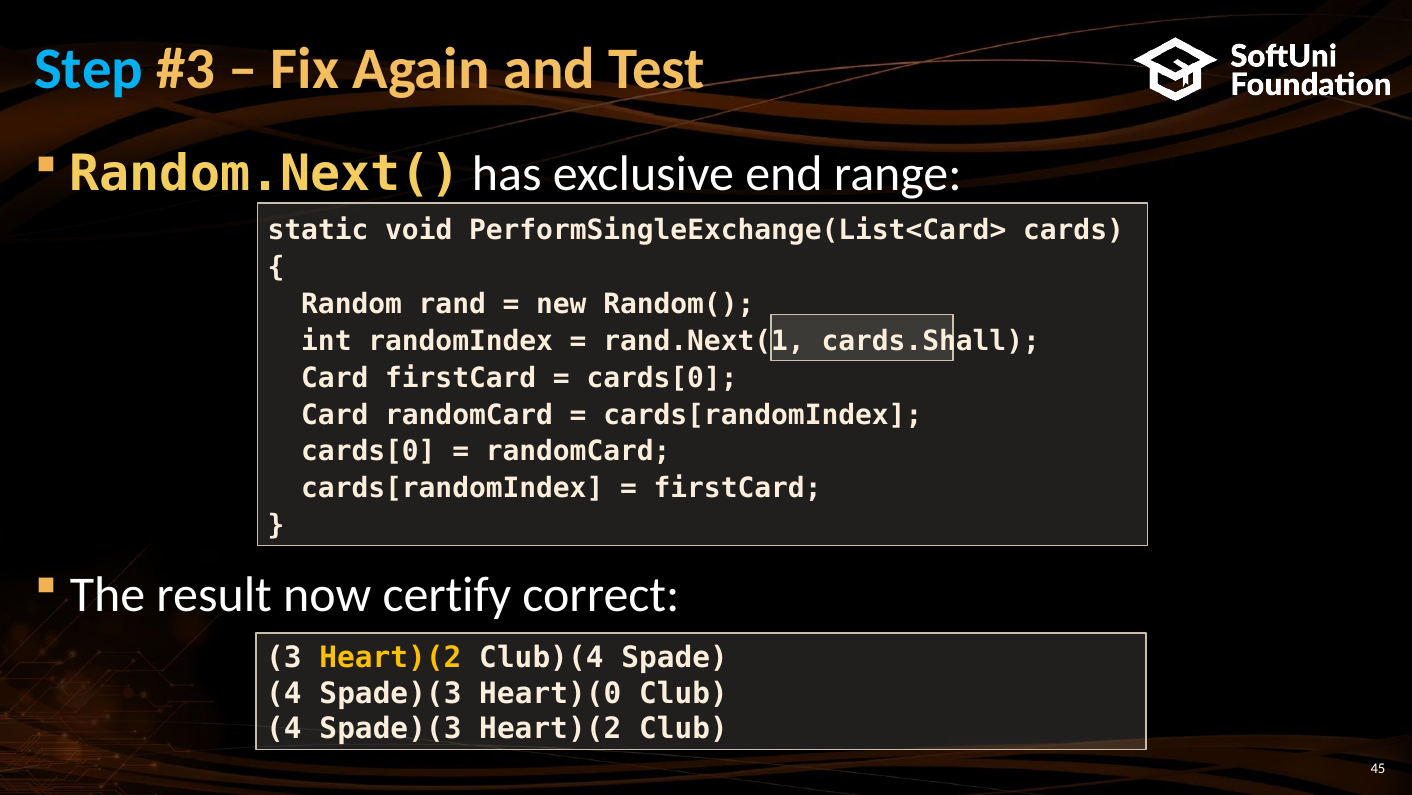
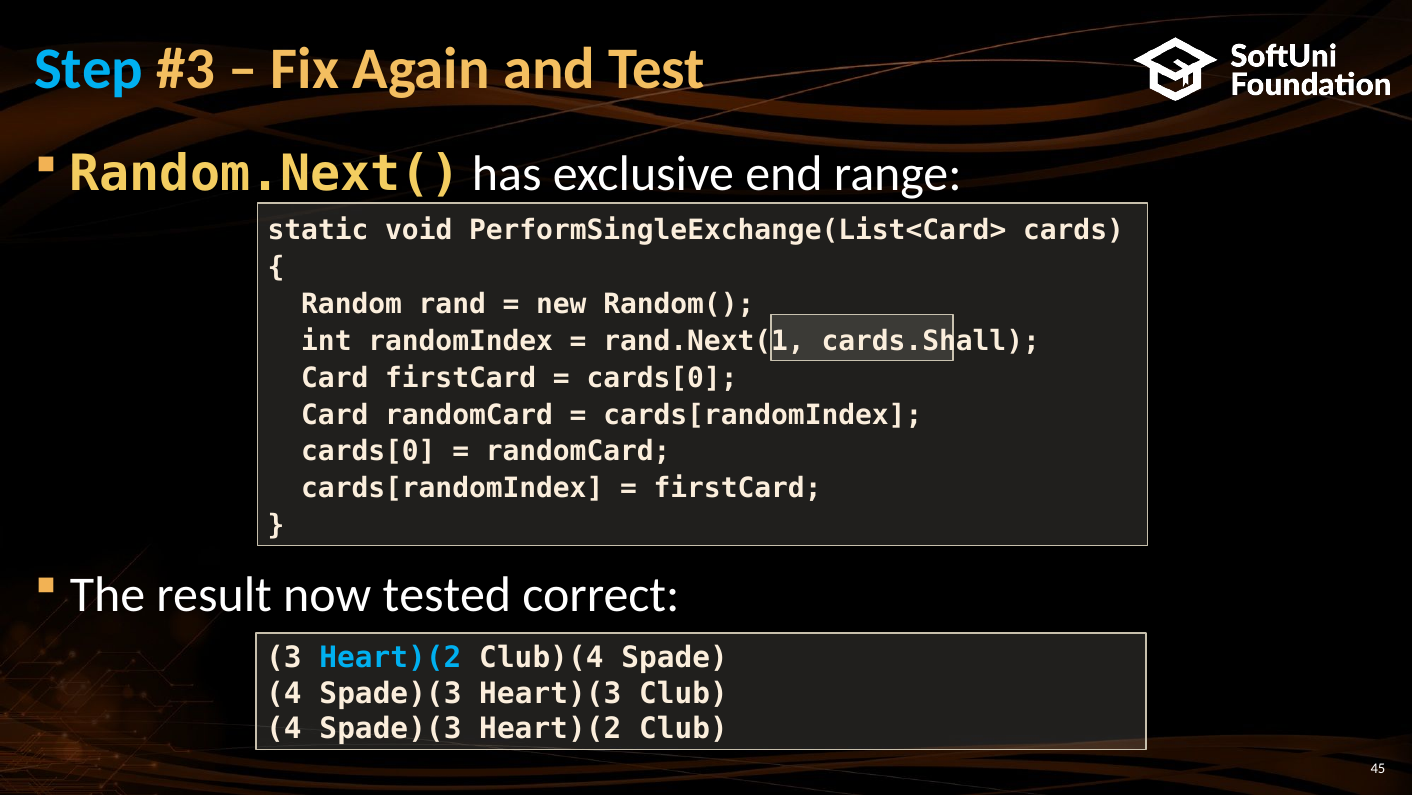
certify: certify -> tested
Heart)(2 at (390, 658) colour: yellow -> light blue
Heart)(0: Heart)(0 -> Heart)(3
